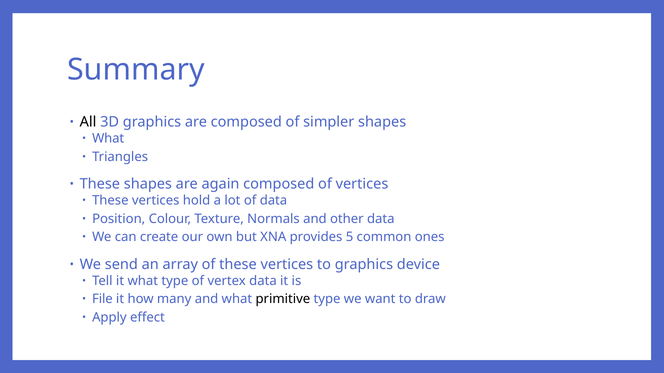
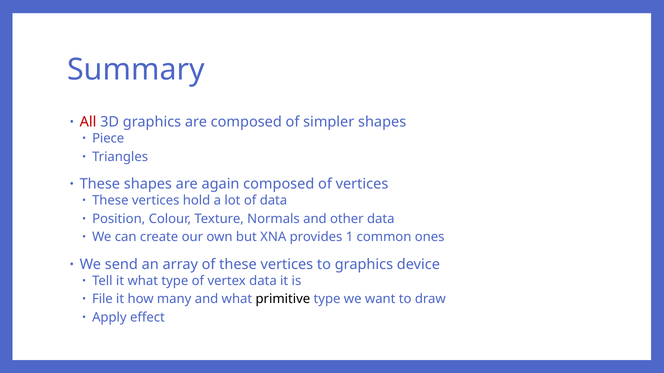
All colour: black -> red
What at (108, 139): What -> Piece
5: 5 -> 1
